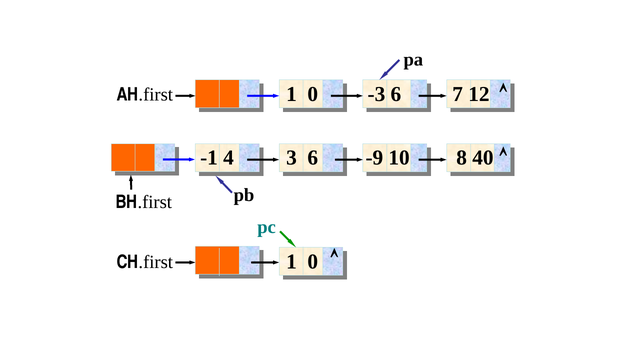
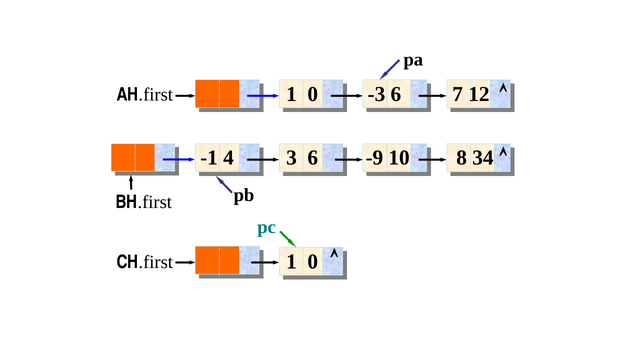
40: 40 -> 34
